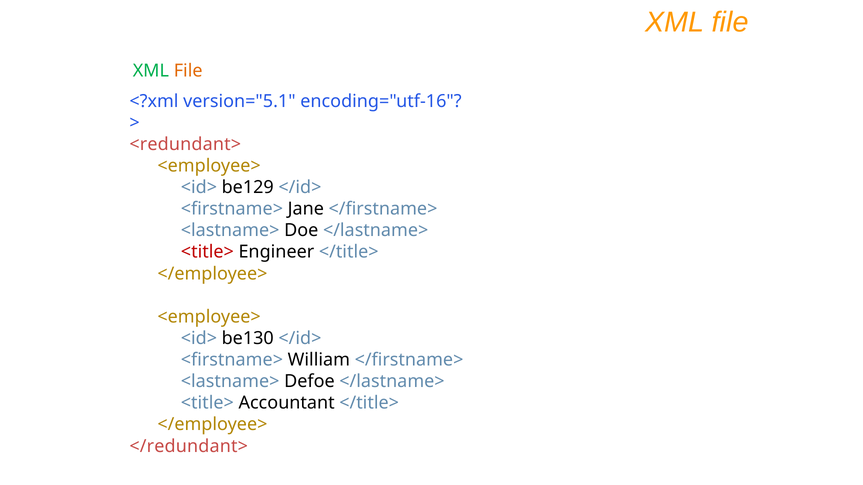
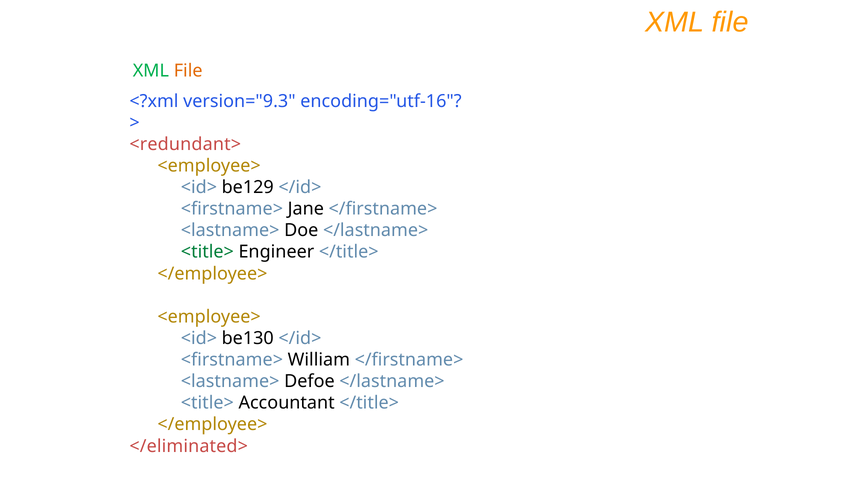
version="5.1: version="5.1 -> version="9.3
<title> at (207, 252) colour: red -> green
</redundant>: </redundant> -> </eliminated>
